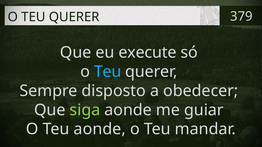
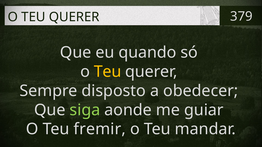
execute: execute -> quando
Teu at (108, 72) colour: light blue -> yellow
Teu aonde: aonde -> fremir
